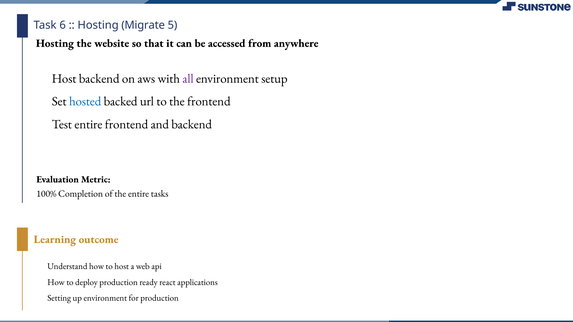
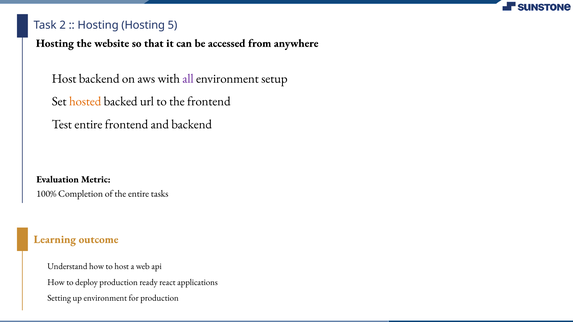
6: 6 -> 2
Hosting Migrate: Migrate -> Hosting
hosted colour: blue -> orange
